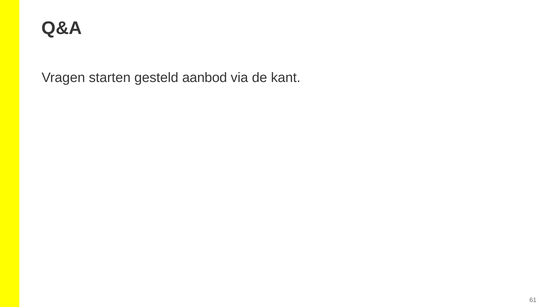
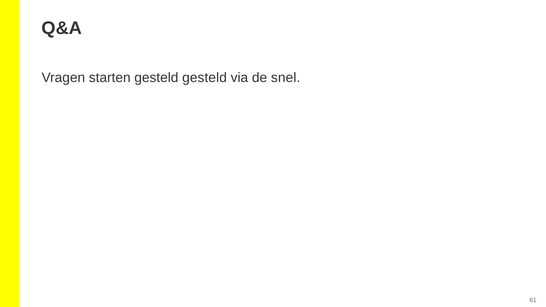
gesteld aanbod: aanbod -> gesteld
kant: kant -> snel
